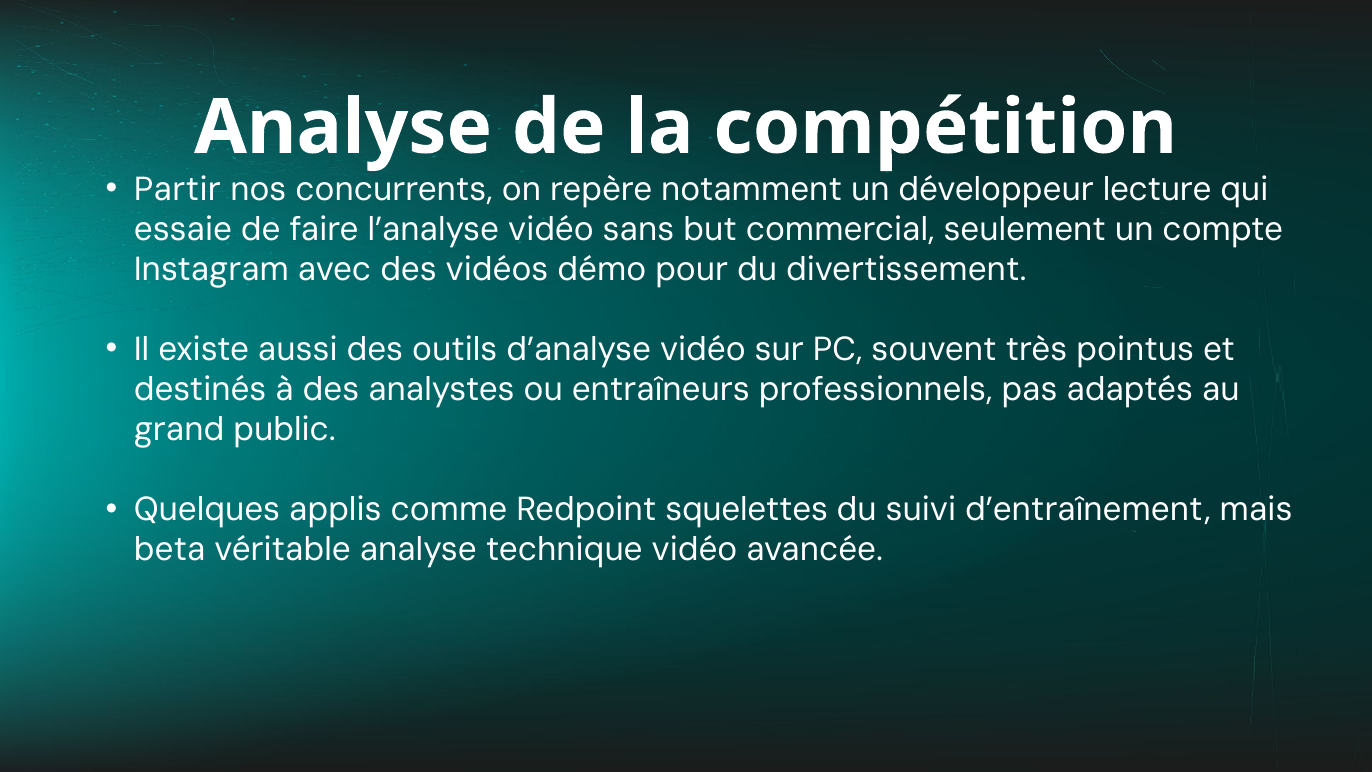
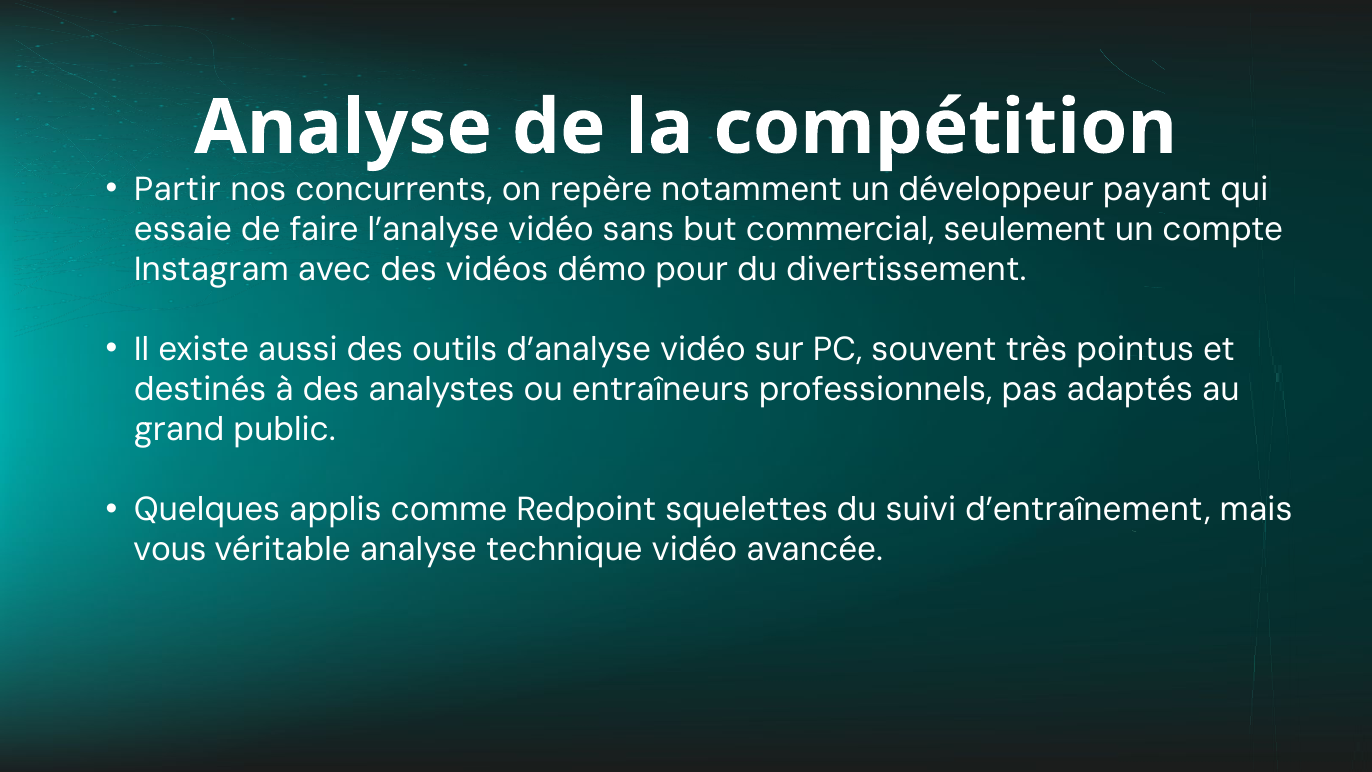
lecture: lecture -> payant
beta: beta -> vous
